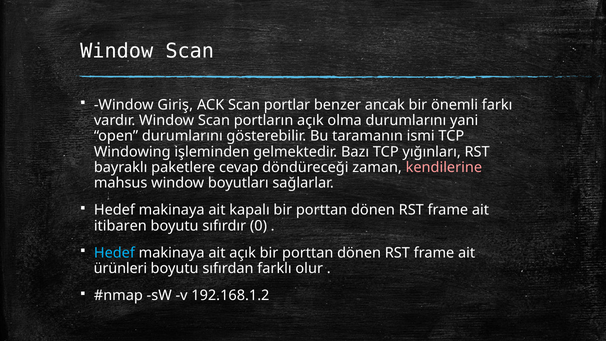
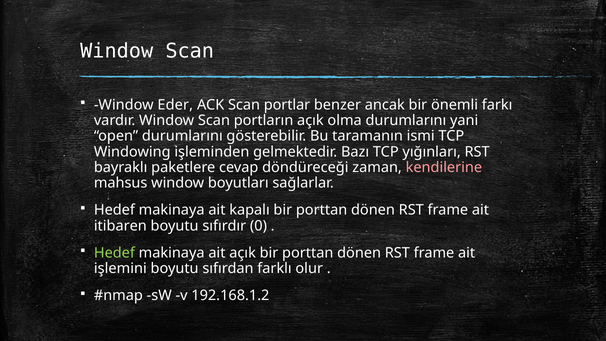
Giriş: Giriş -> Eder
Hedef at (114, 253) colour: light blue -> light green
ürünleri: ürünleri -> işlemini
